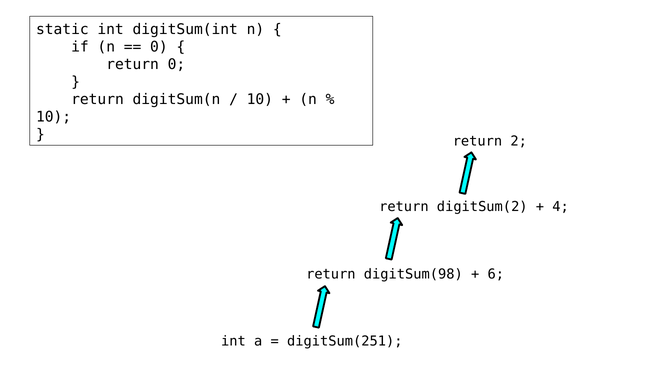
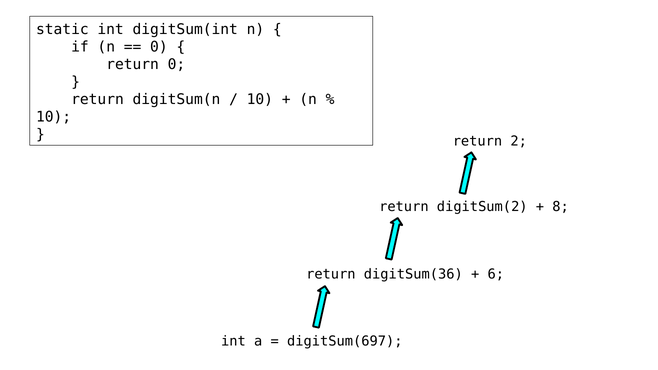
4: 4 -> 8
digitSum(98: digitSum(98 -> digitSum(36
digitSum(251: digitSum(251 -> digitSum(697
